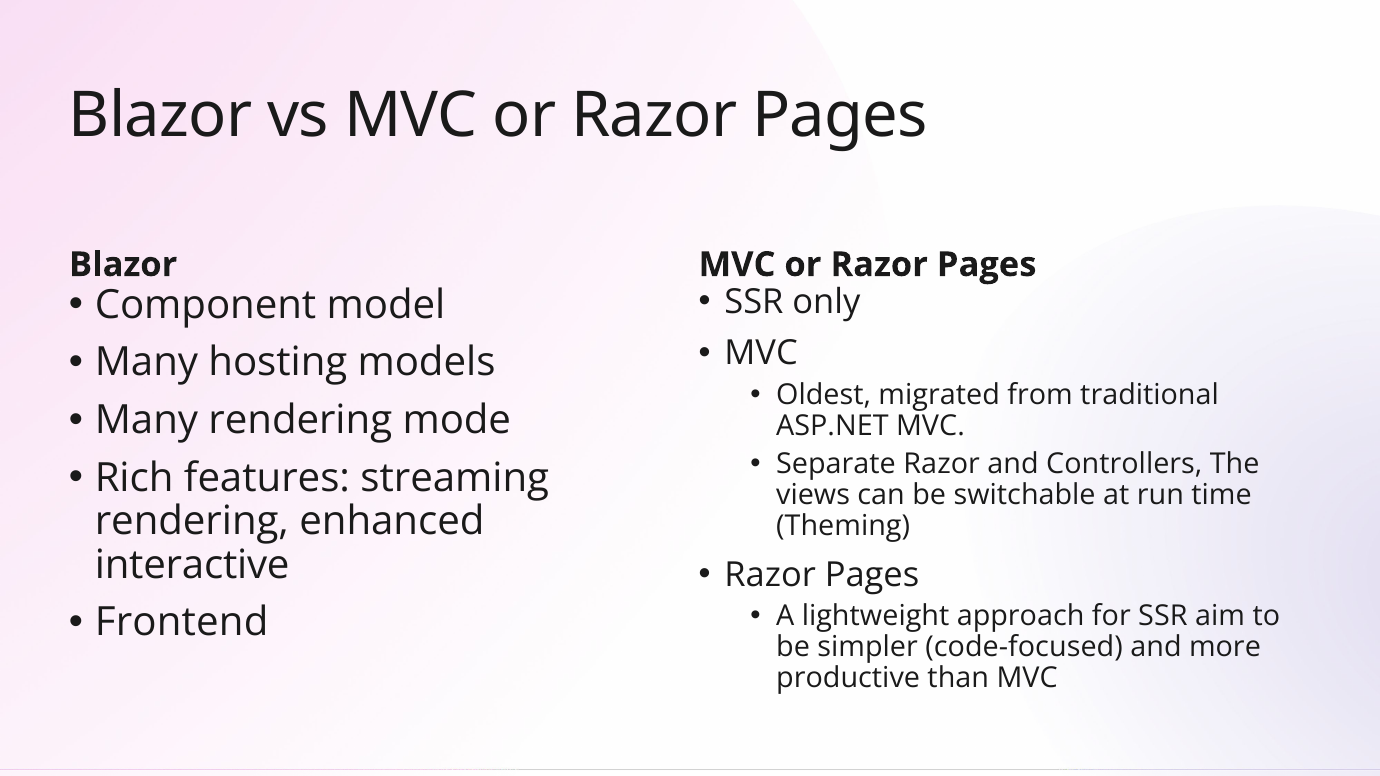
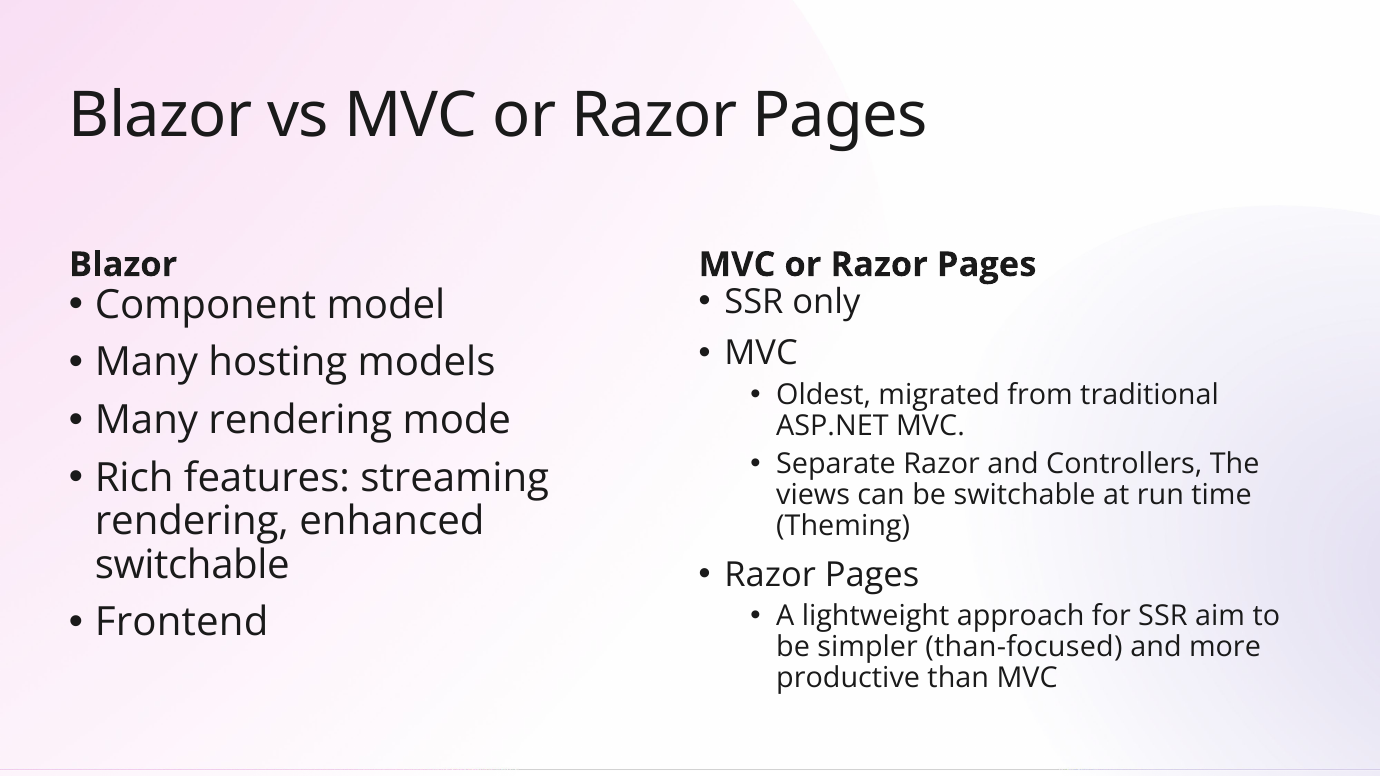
interactive at (192, 565): interactive -> switchable
code-focused: code-focused -> than-focused
